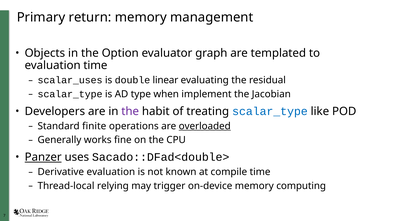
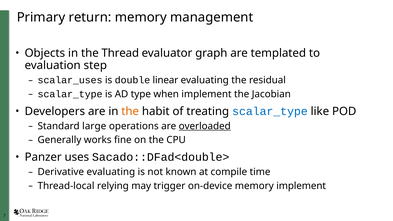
Option: Option -> Thread
evaluation time: time -> step
the at (130, 111) colour: purple -> orange
finite: finite -> large
Panzer underline: present -> none
Derivative evaluation: evaluation -> evaluating
memory computing: computing -> implement
